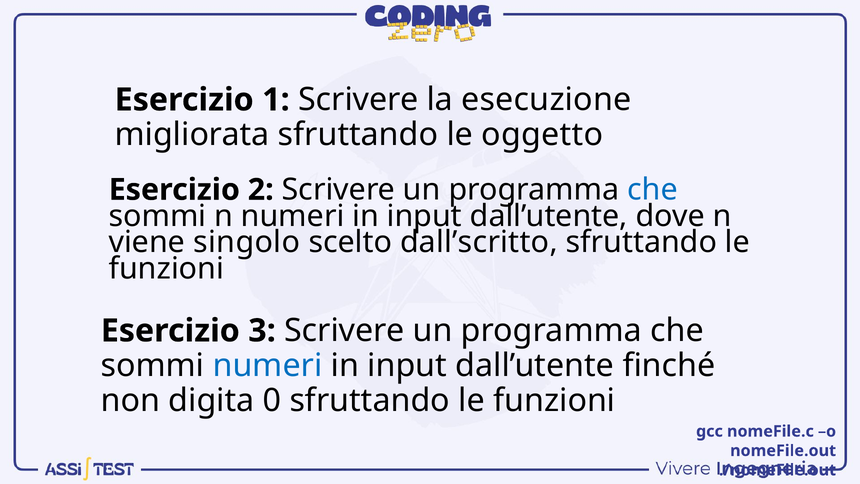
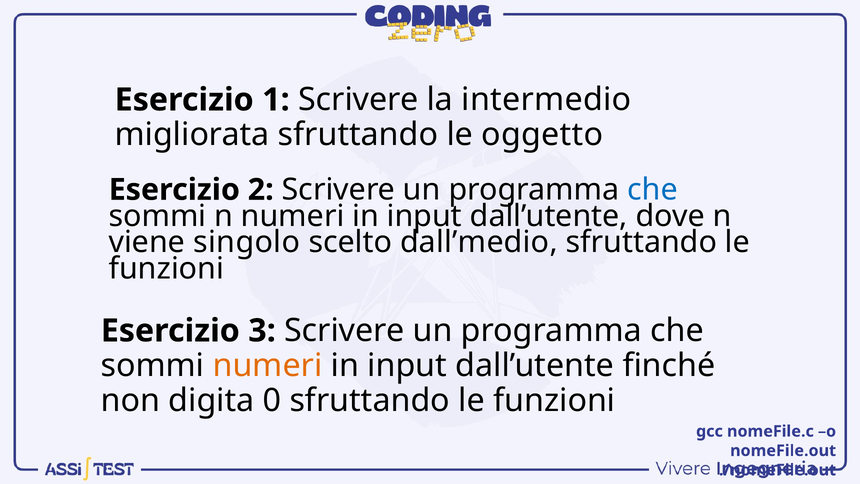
esecuzione: esecuzione -> intermedio
dall’scritto: dall’scritto -> dall’medio
numeri at (267, 365) colour: blue -> orange
